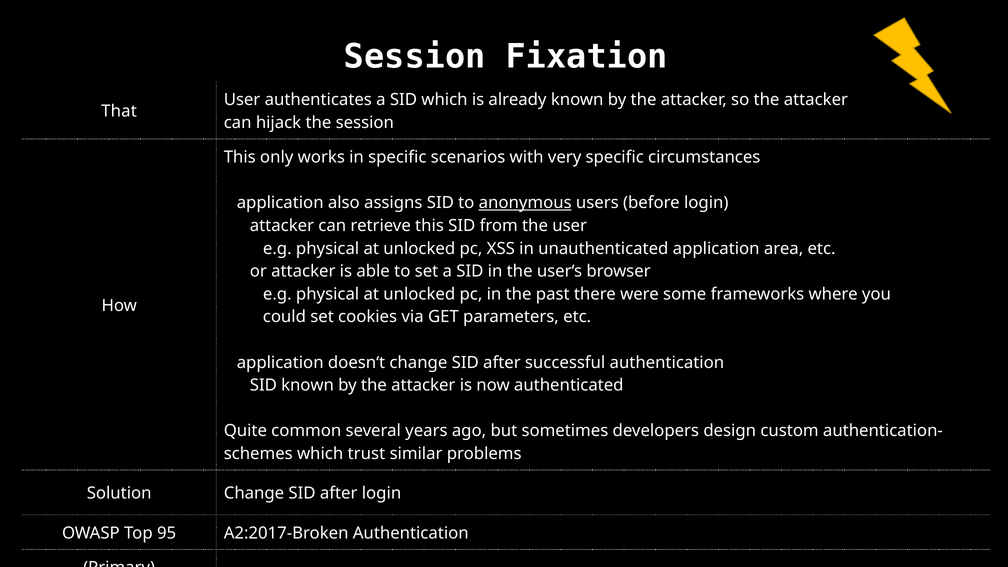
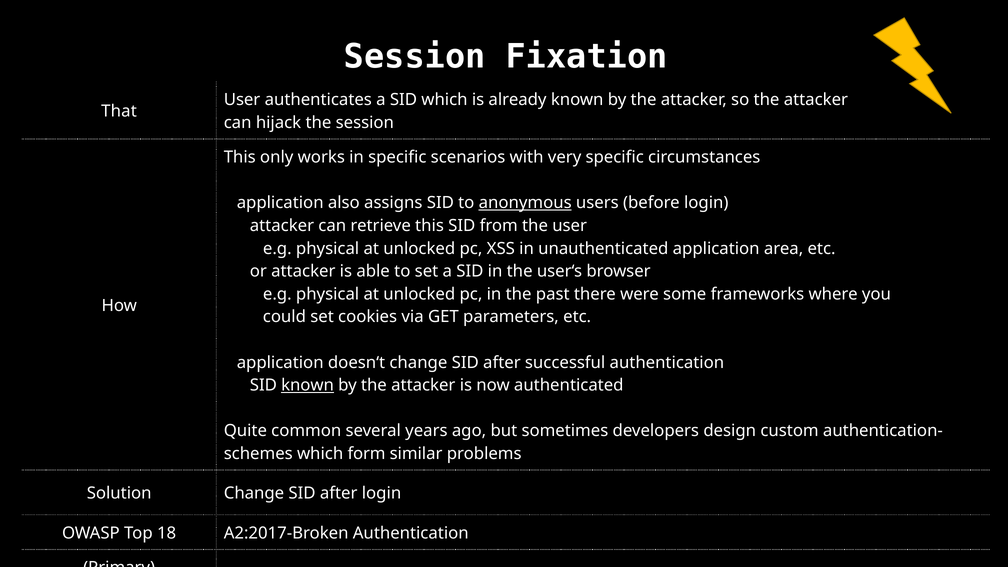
known at (308, 385) underline: none -> present
trust: trust -> form
95: 95 -> 18
